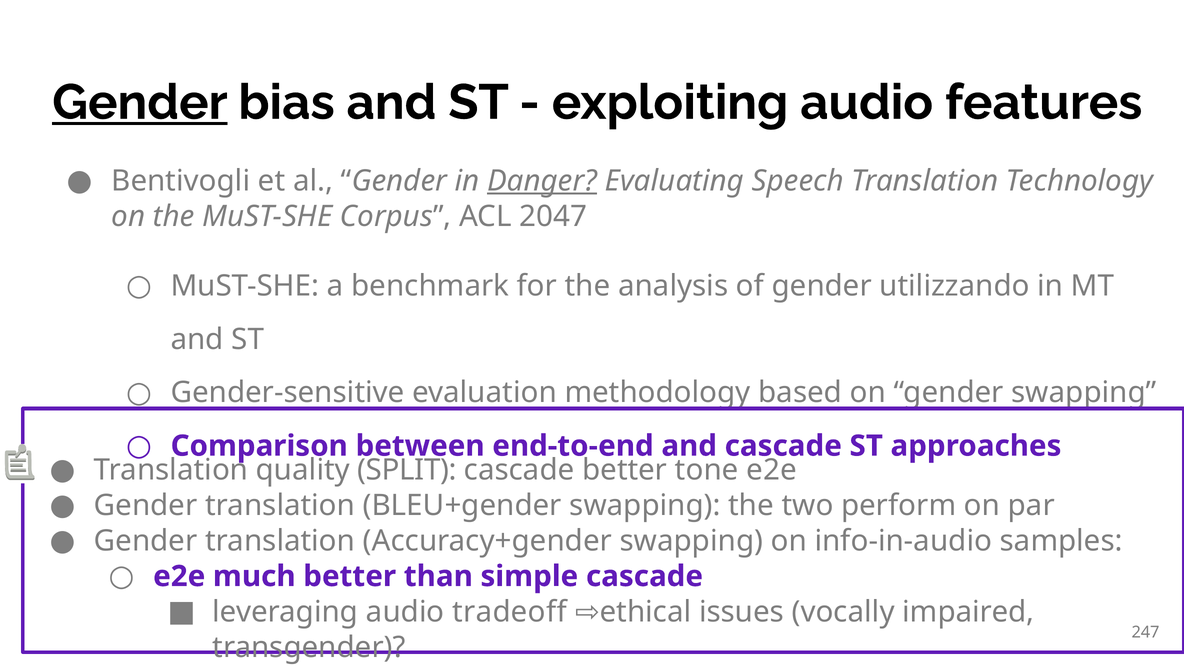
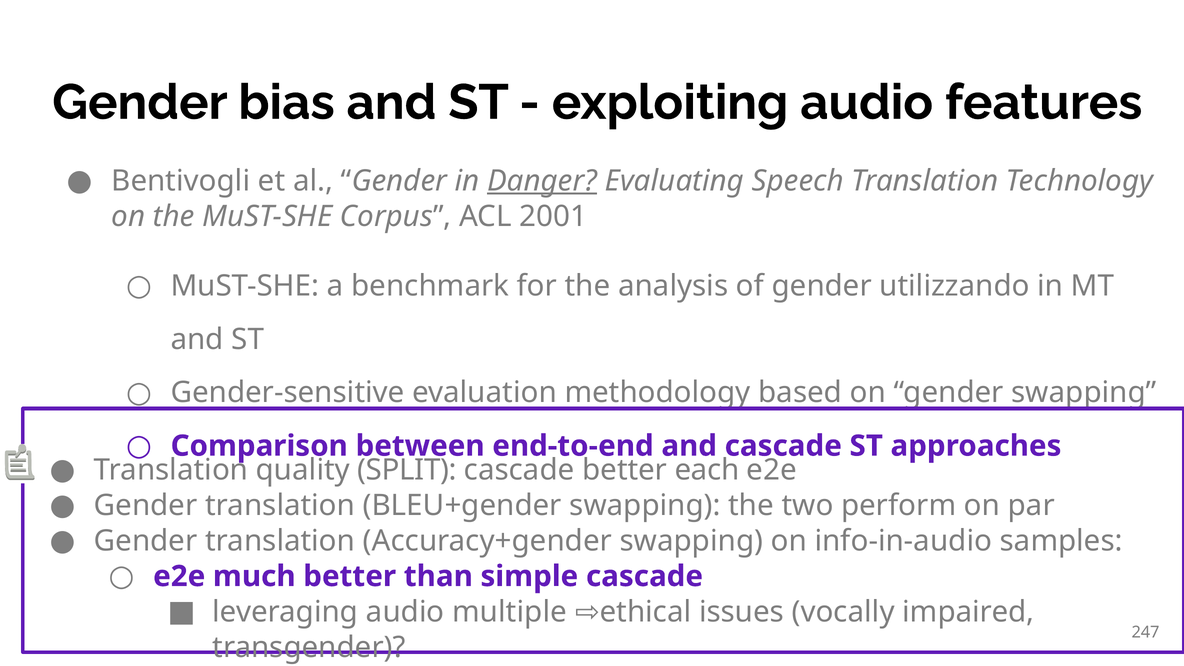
Gender at (140, 102) underline: present -> none
2047: 2047 -> 2001
tone: tone -> each
tradeoff: tradeoff -> multiple
